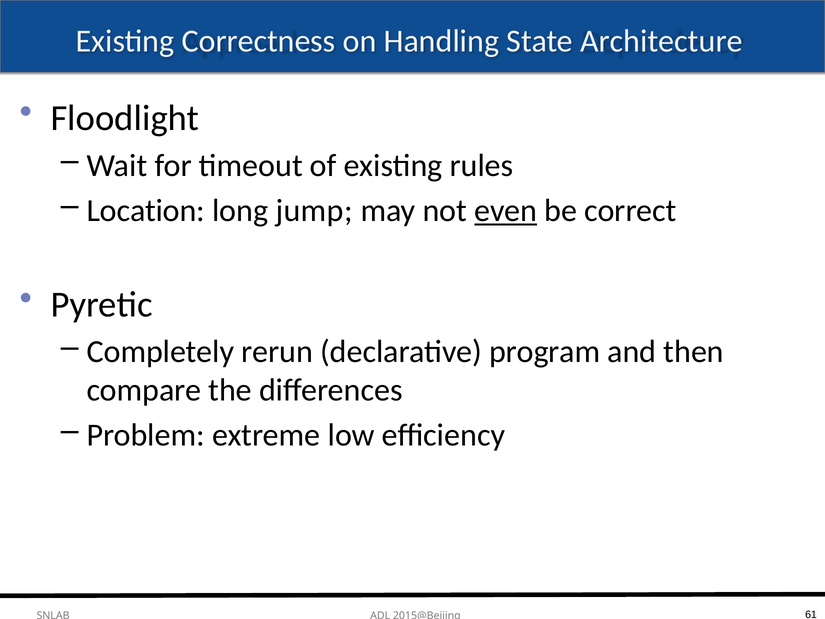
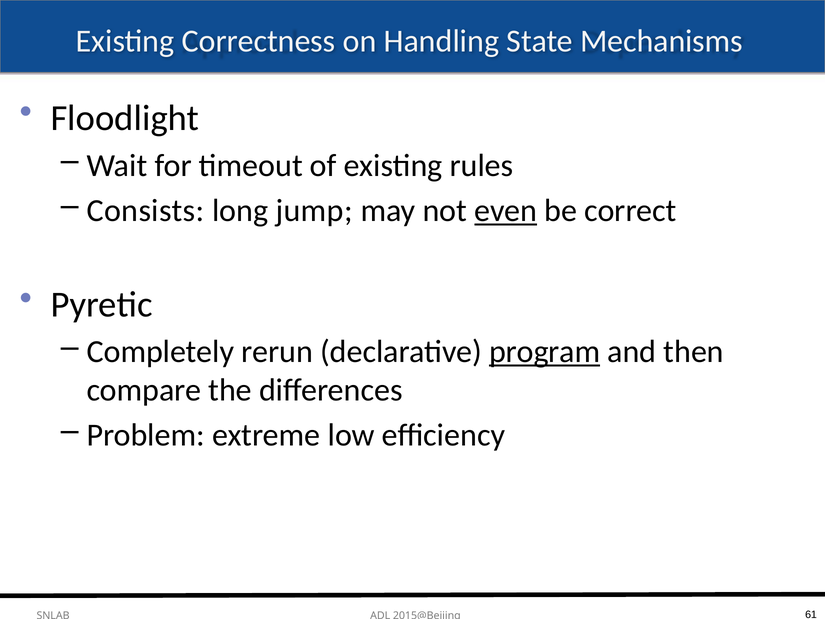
Architecture: Architecture -> Mechanisms
Location: Location -> Consists
program underline: none -> present
